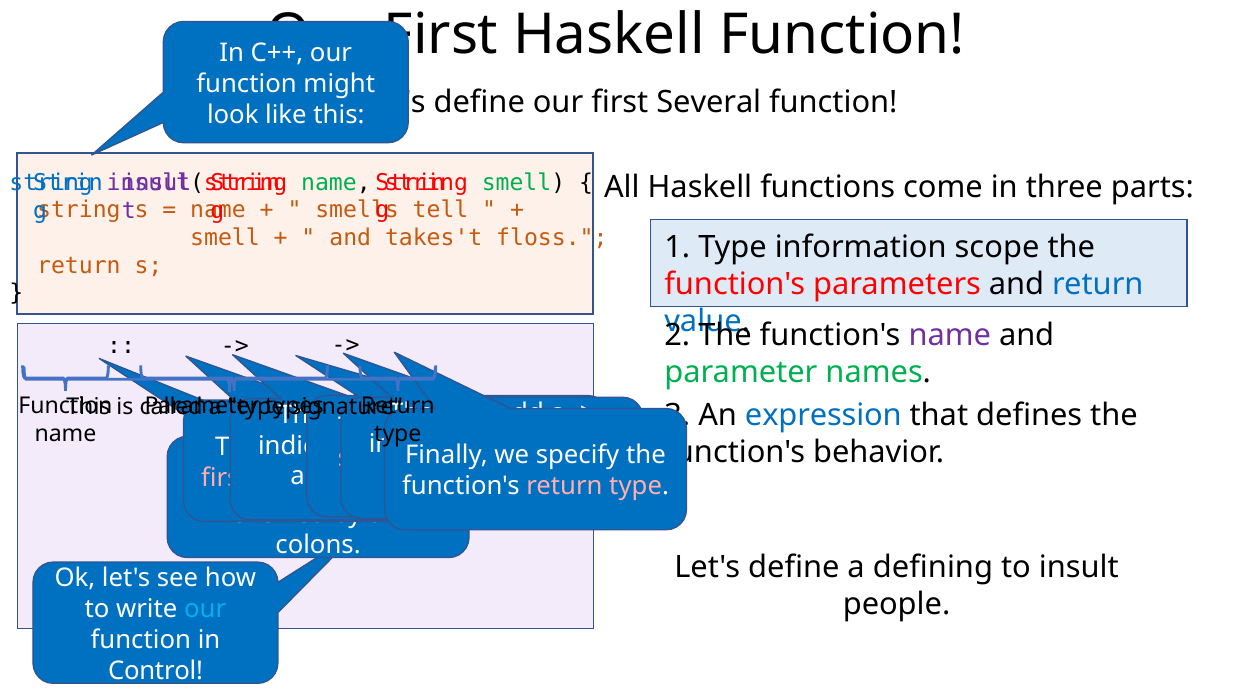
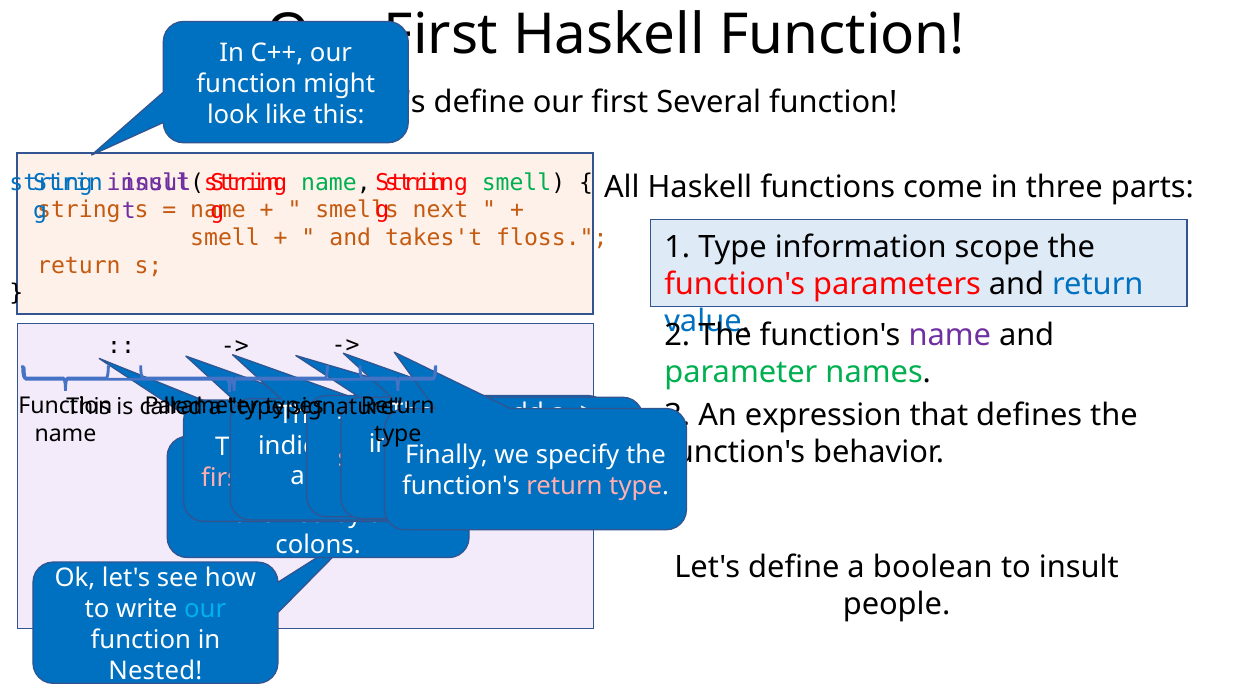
tell: tell -> next
expression colour: blue -> black
defining: defining -> boolean
Control: Control -> Nested
